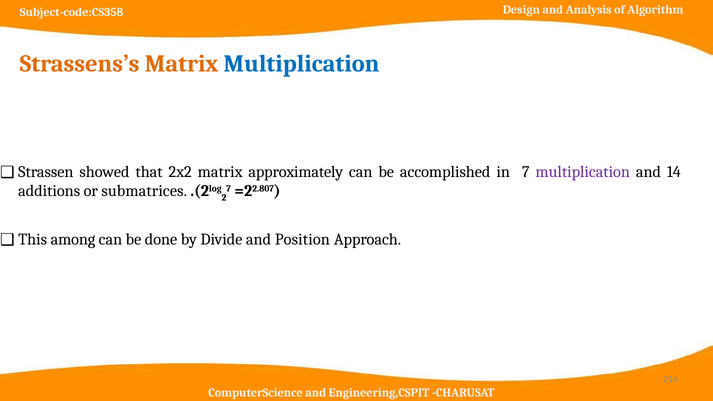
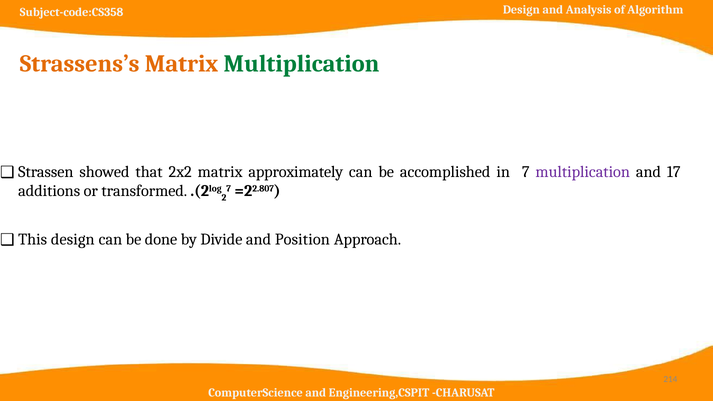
Multiplication at (302, 64) colour: blue -> green
14: 14 -> 17
submatrices: submatrices -> transformed
among at (73, 239): among -> design
